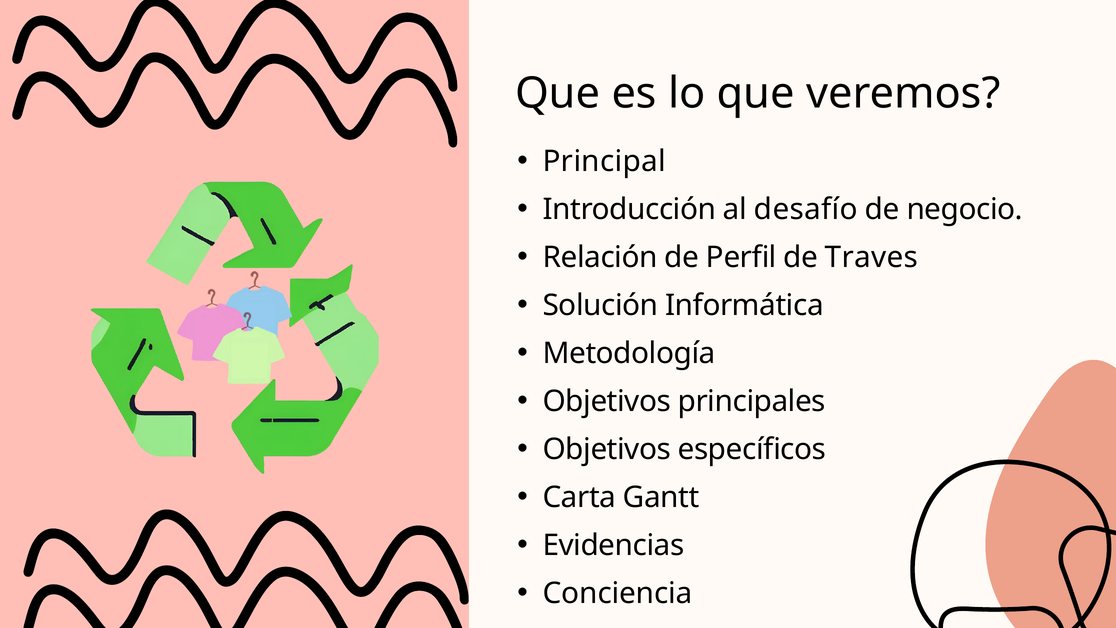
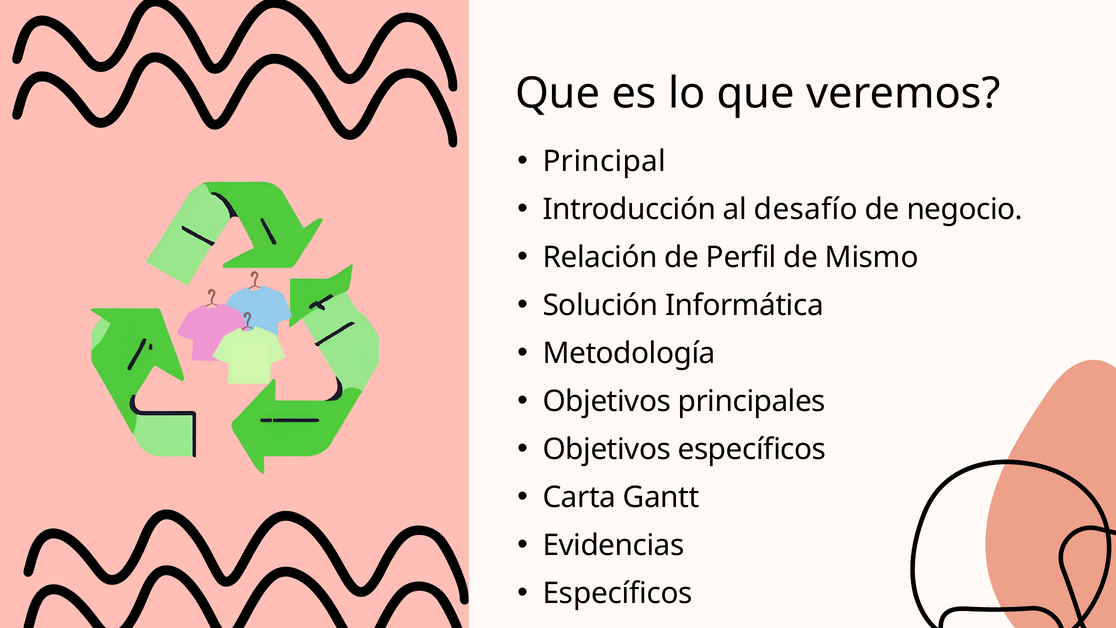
Traves: Traves -> Mismo
Conciencia at (618, 593): Conciencia -> Específicos
